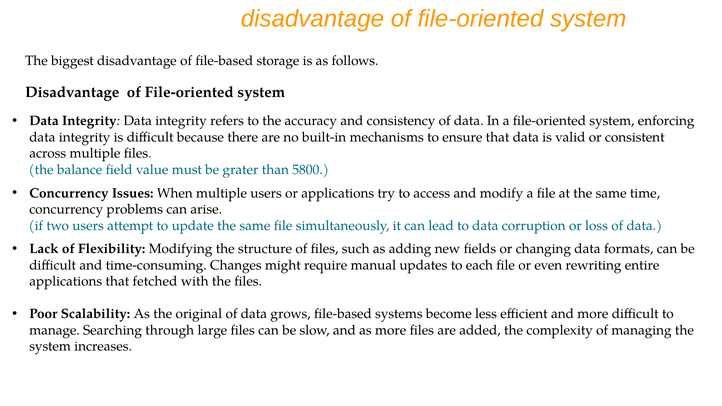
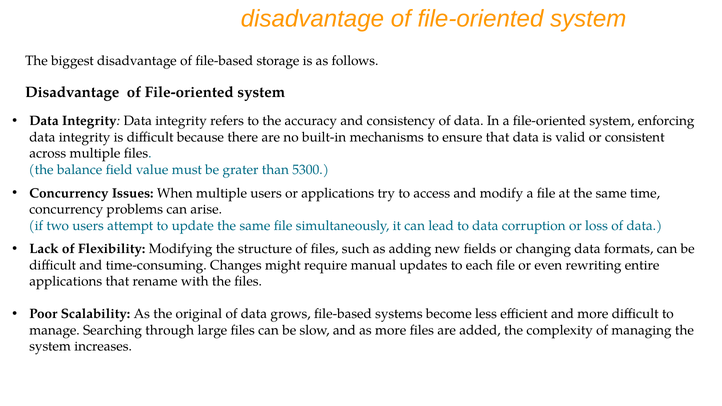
5800: 5800 -> 5300
fetched: fetched -> rename
